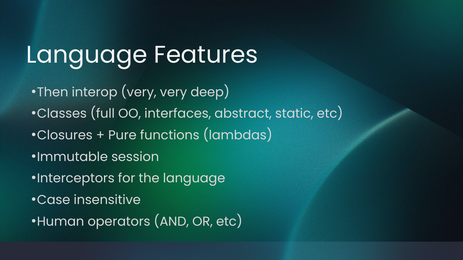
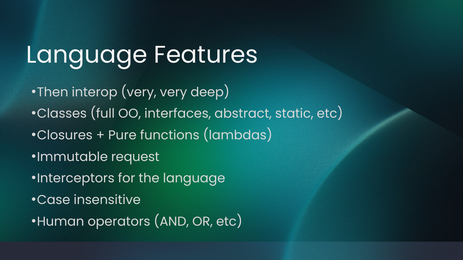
session: session -> request
